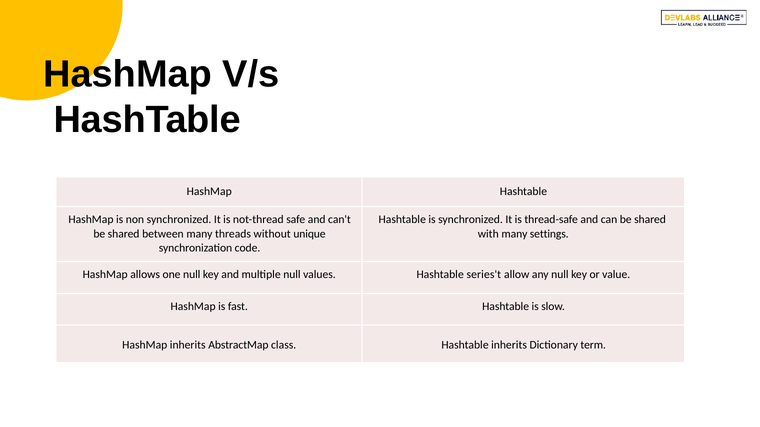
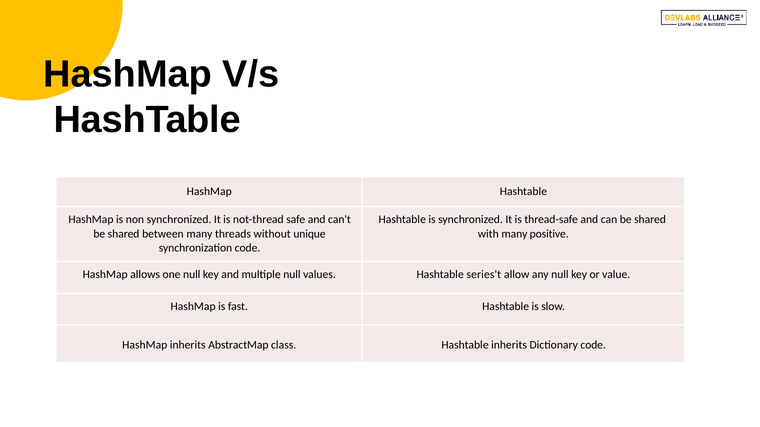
settings: settings -> positive
Dictionary term: term -> code
